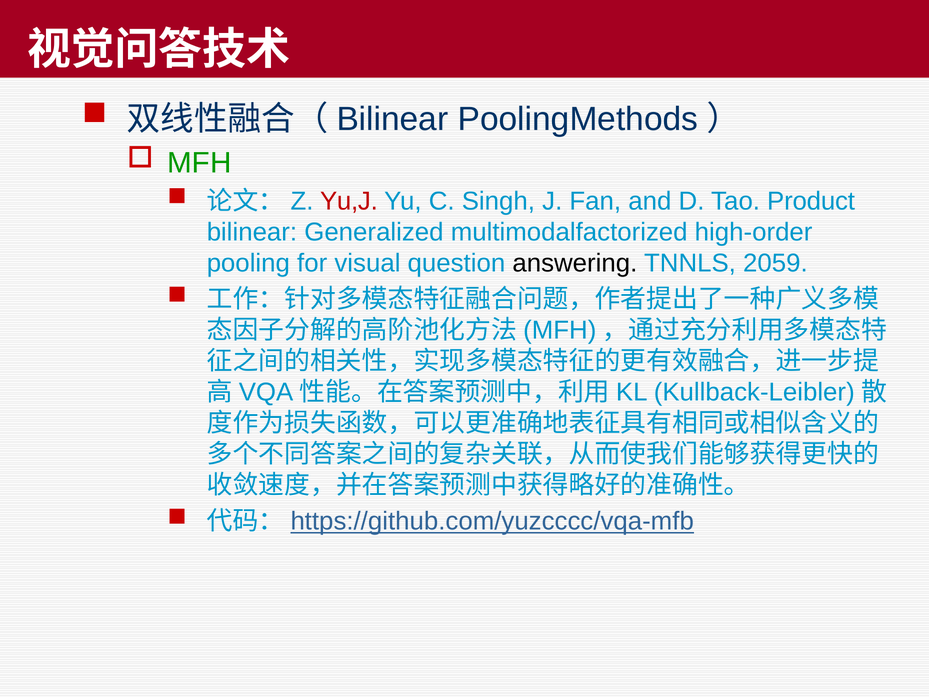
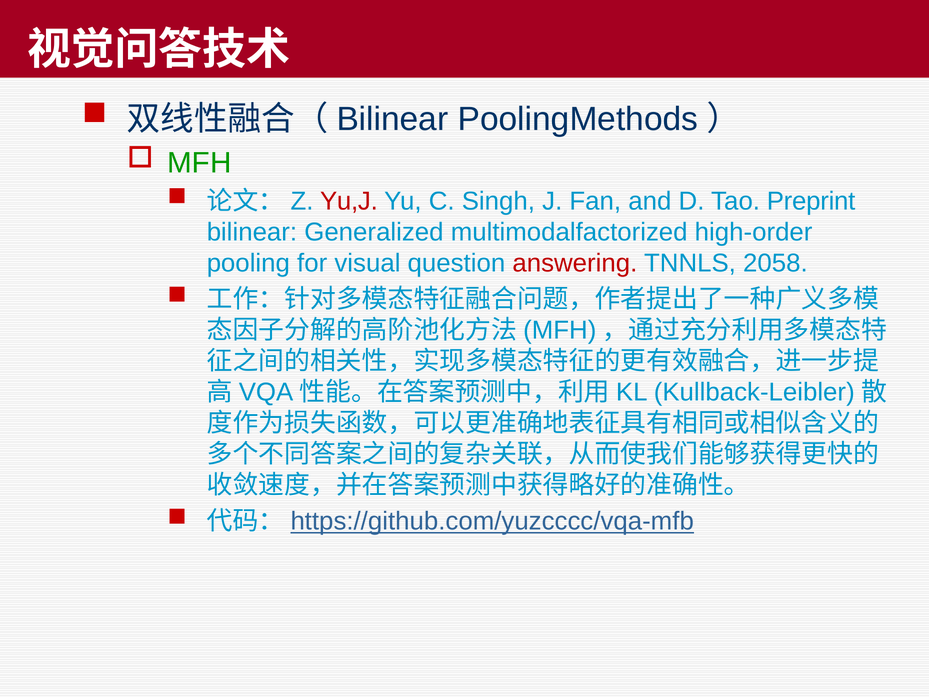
Product: Product -> Preprint
answering colour: black -> red
2059: 2059 -> 2058
